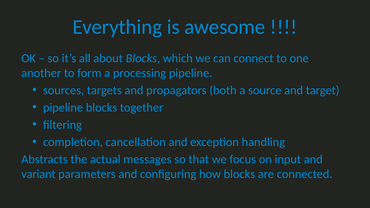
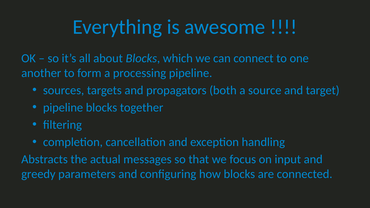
variant: variant -> greedy
